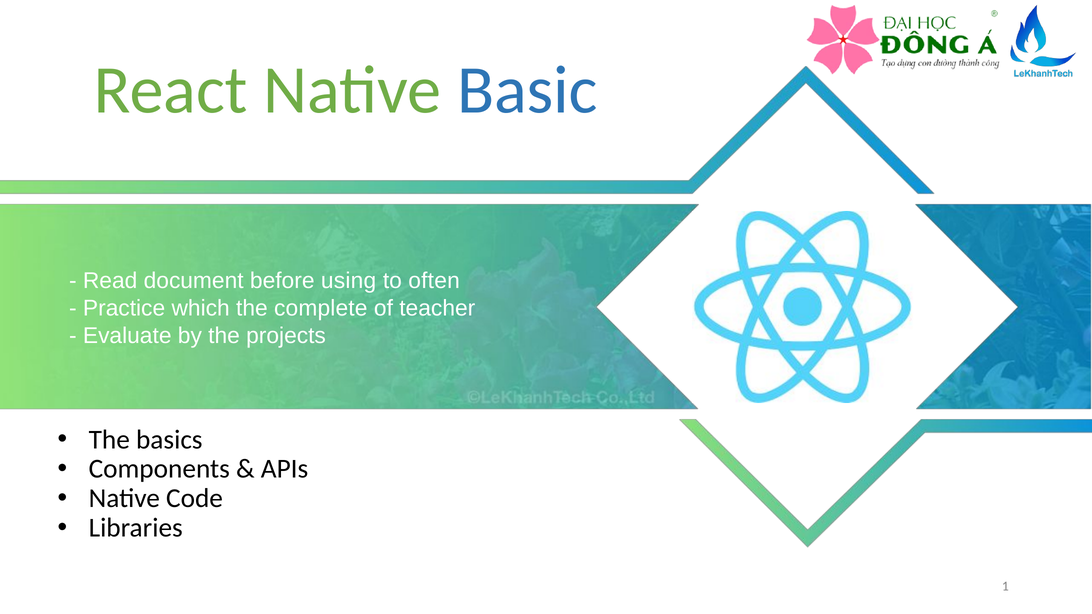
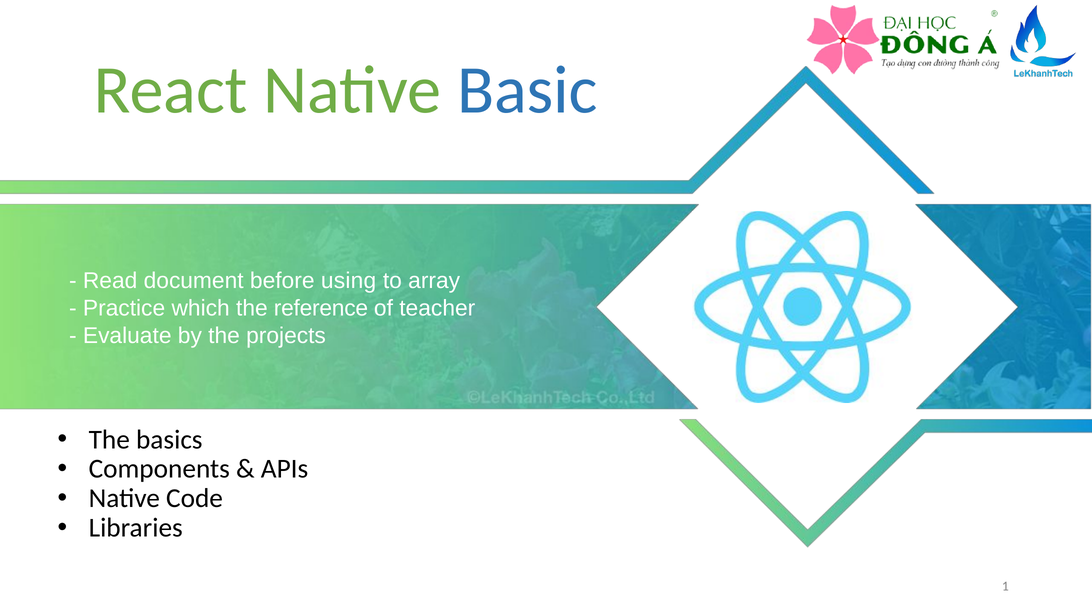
often: often -> array
complete: complete -> reference
